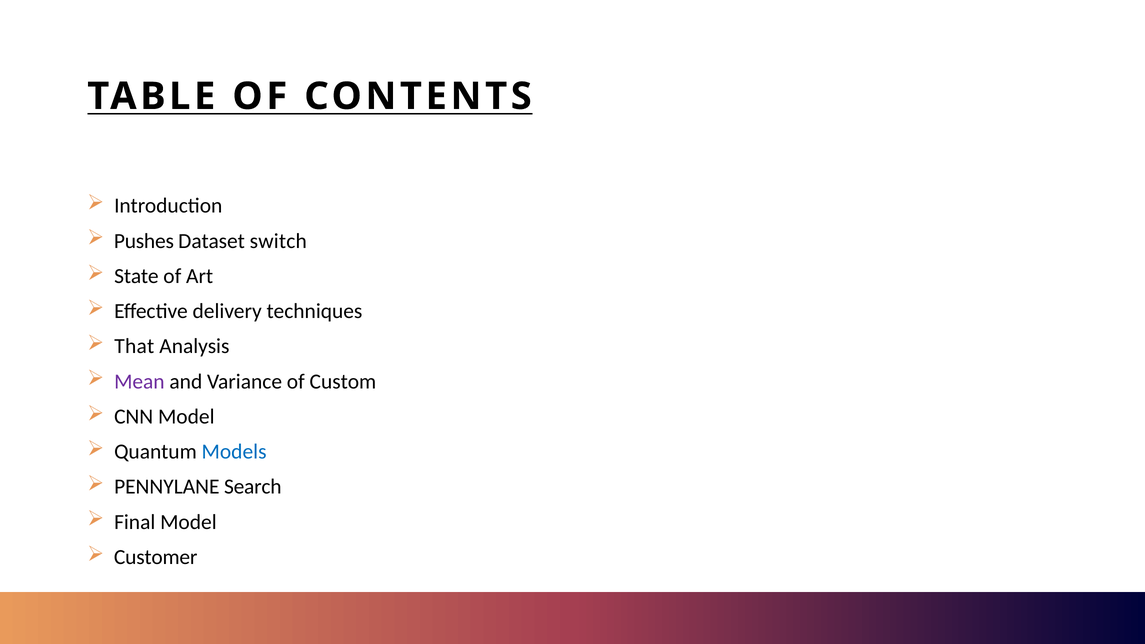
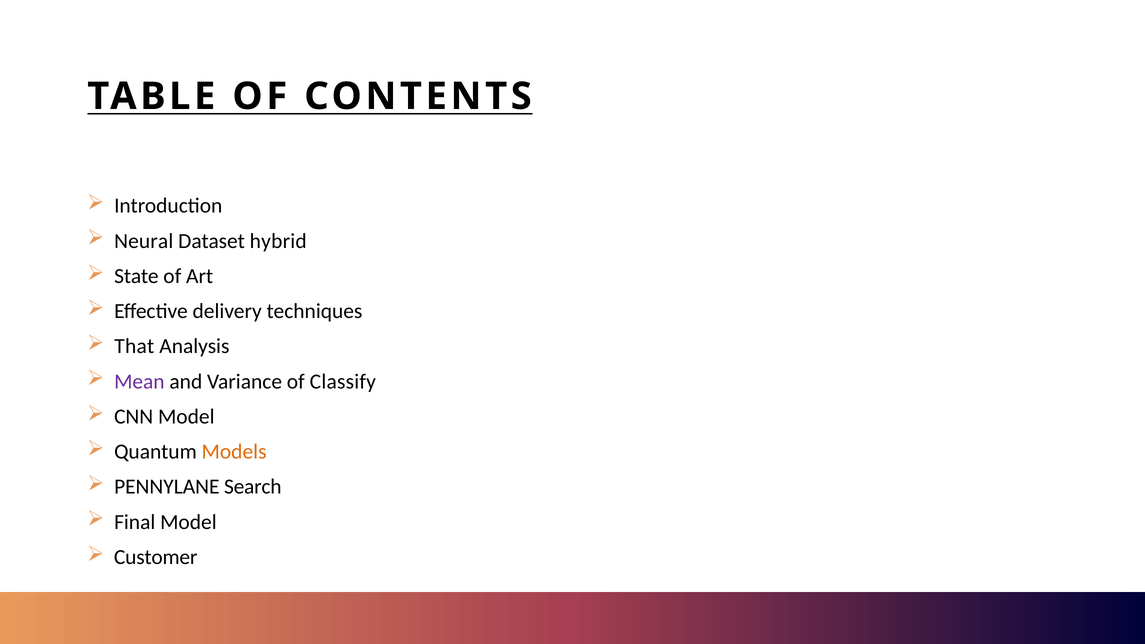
Pushes: Pushes -> Neural
switch: switch -> hybrid
Custom: Custom -> Classify
Models colour: blue -> orange
